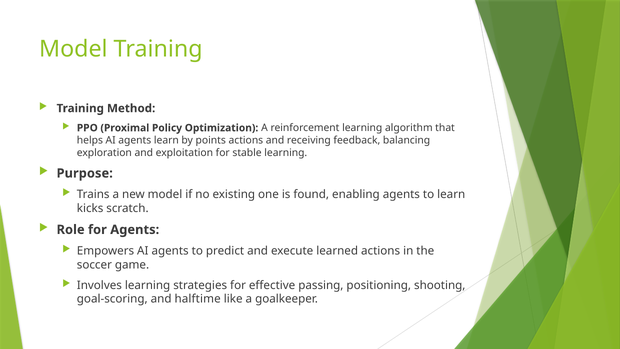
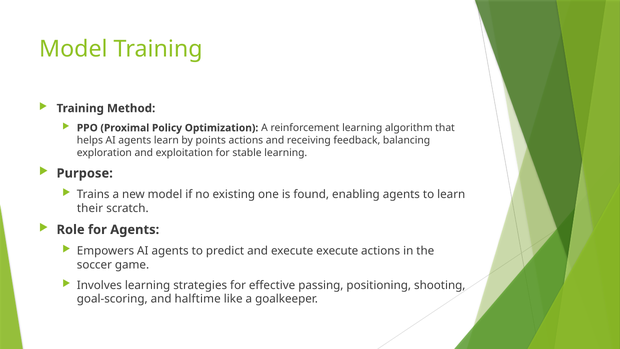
kicks: kicks -> their
execute learned: learned -> execute
